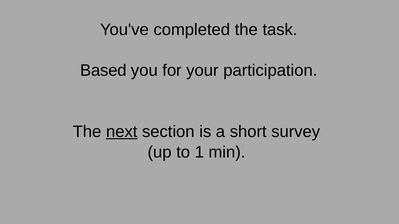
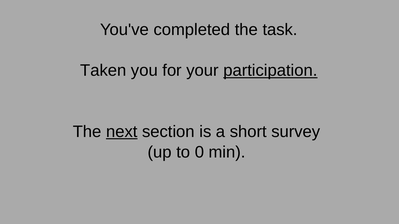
Based: Based -> Taken
participation underline: none -> present
1: 1 -> 0
